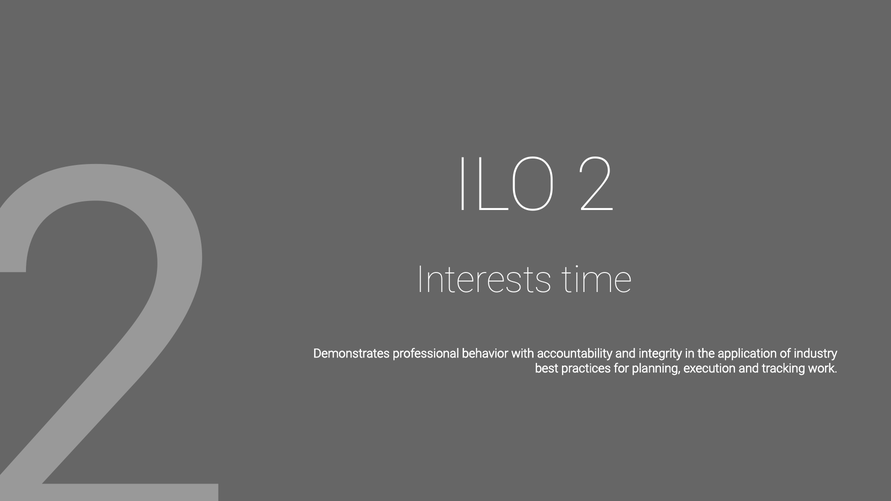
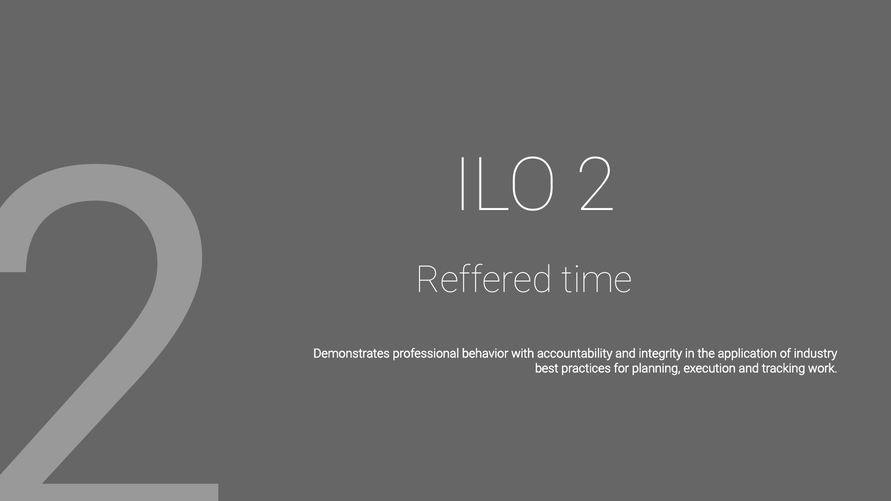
Interests: Interests -> Reffered
